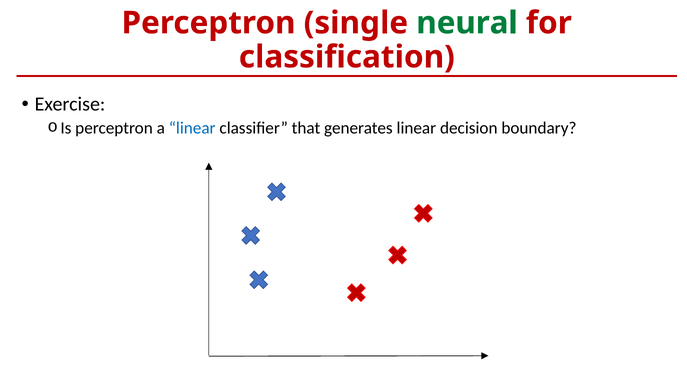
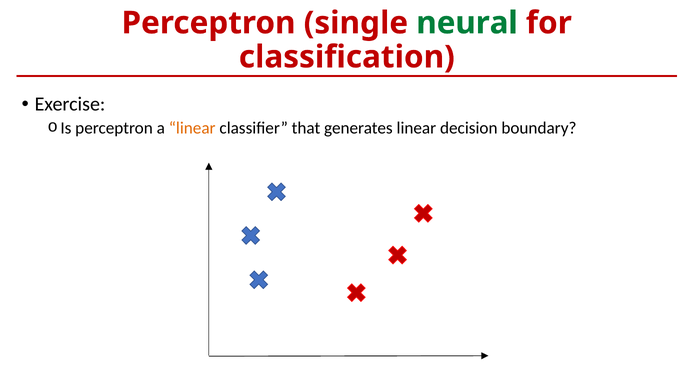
linear at (192, 128) colour: blue -> orange
